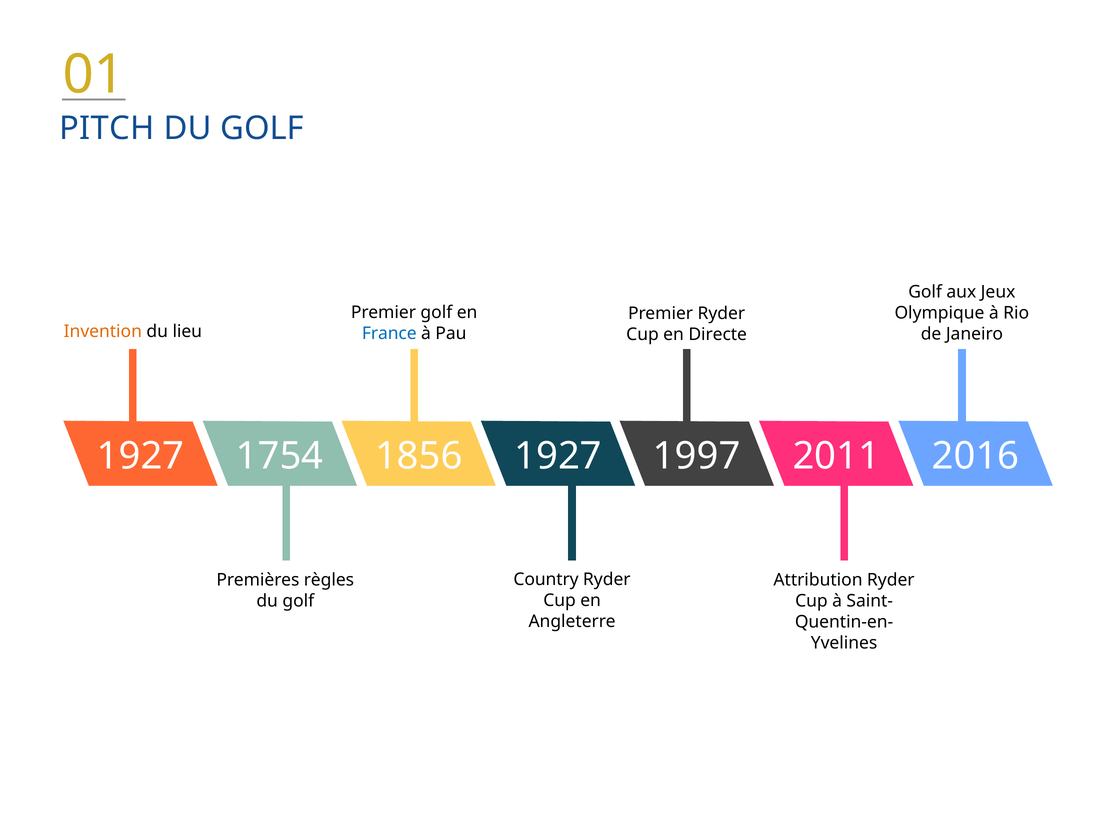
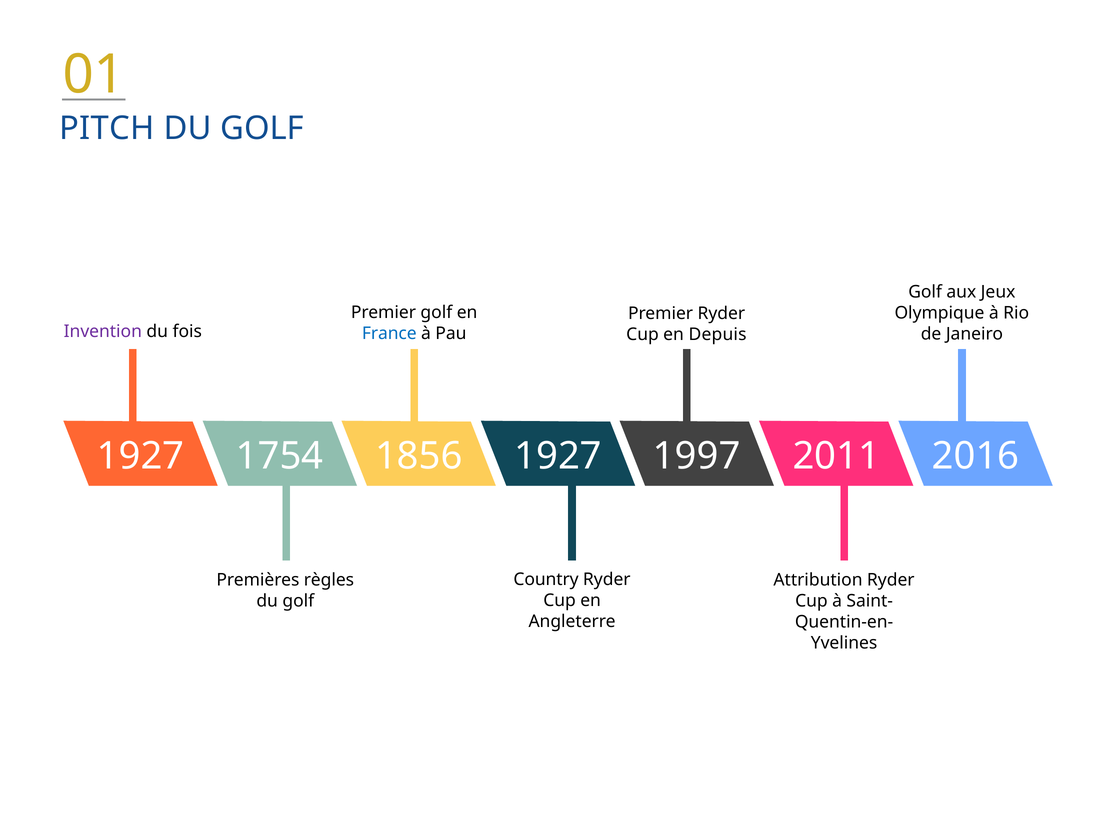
Invention colour: orange -> purple
lieu: lieu -> fois
Directe: Directe -> Depuis
